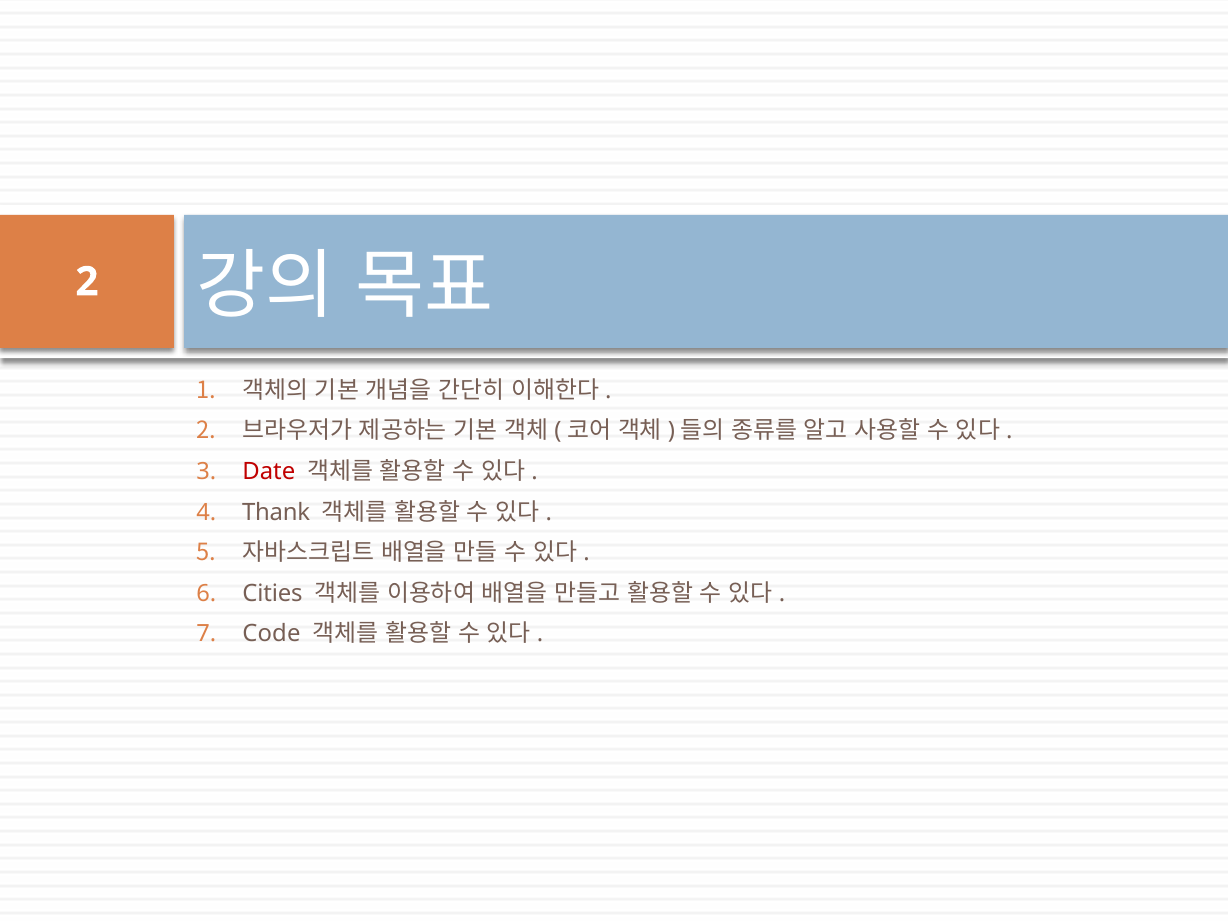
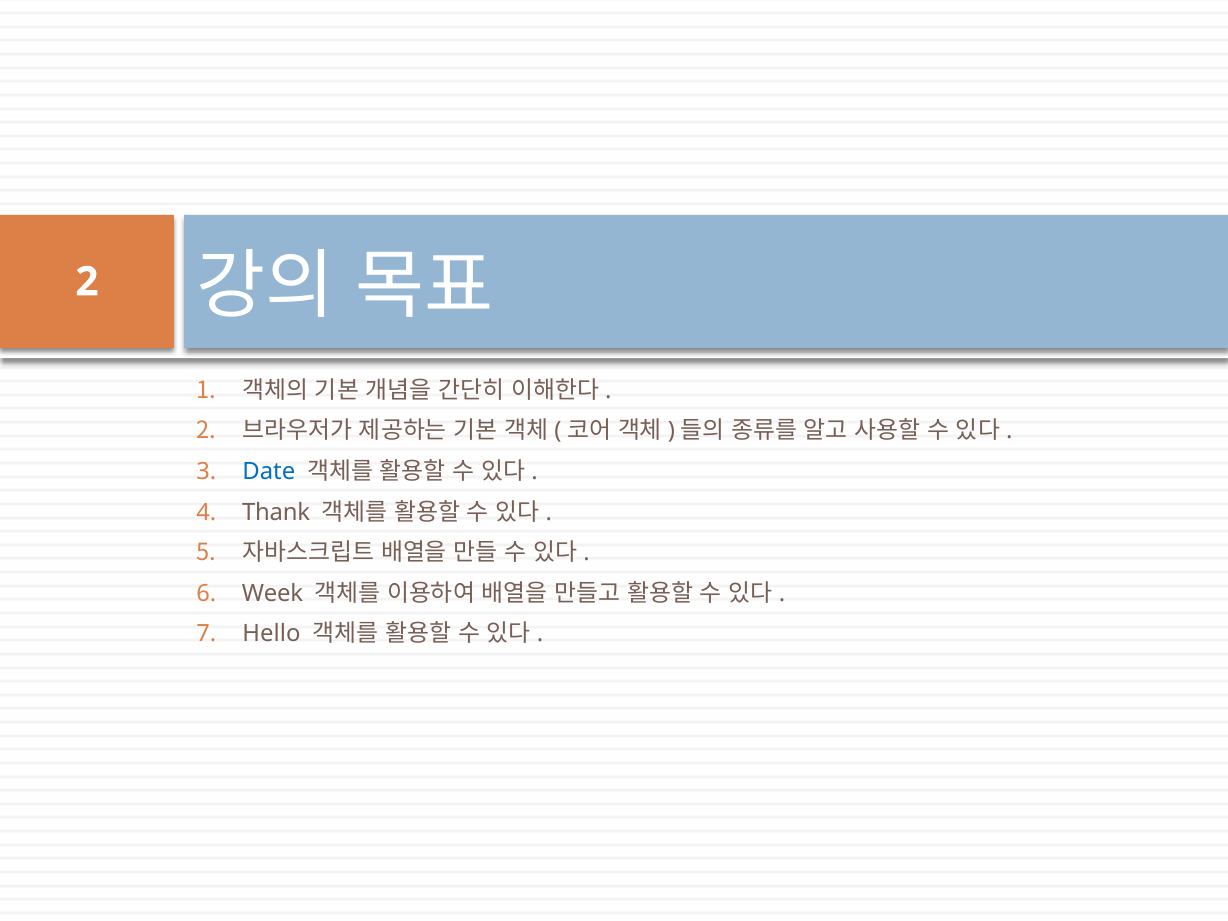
Date colour: red -> blue
Cities: Cities -> Week
Code: Code -> Hello
